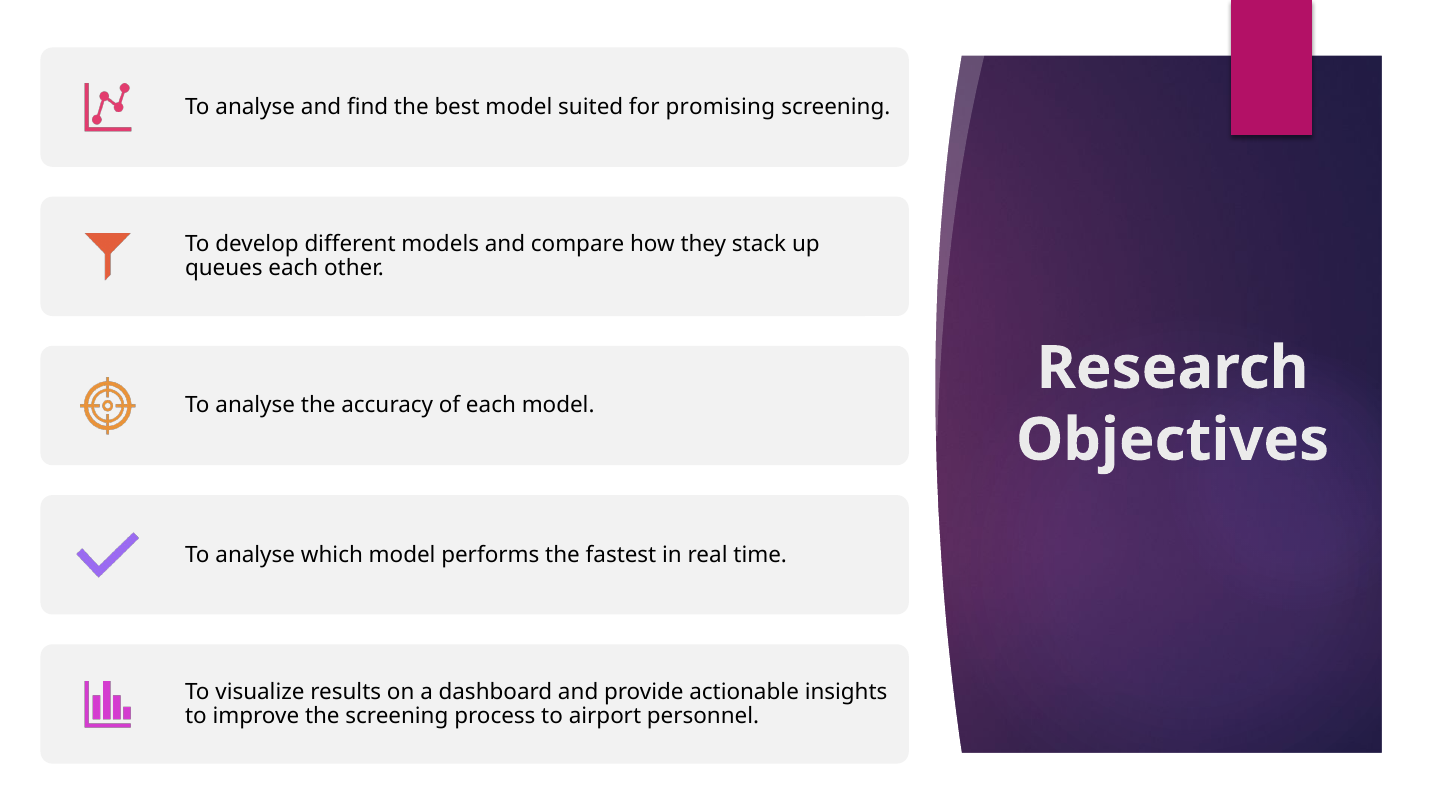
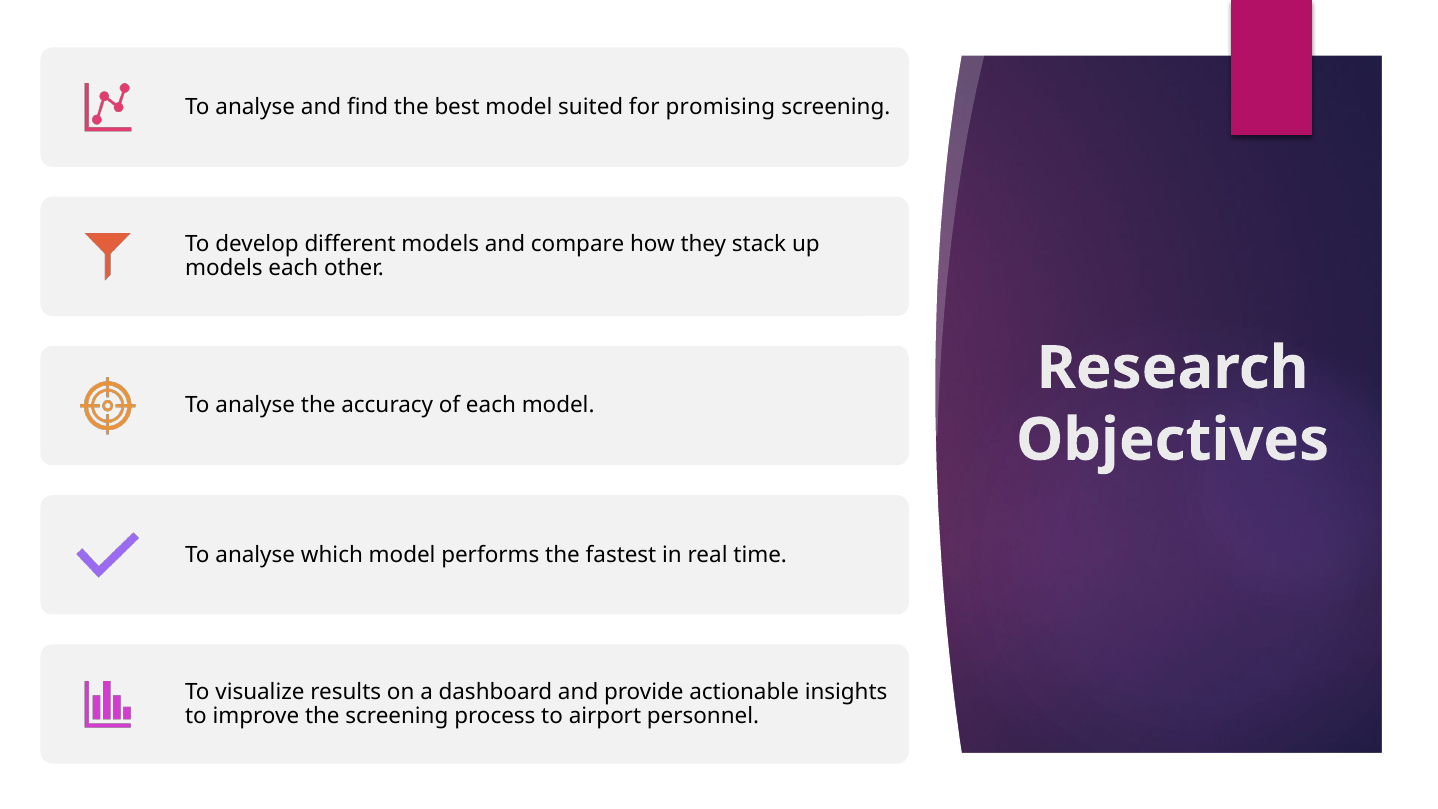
queues at (224, 268): queues -> models
